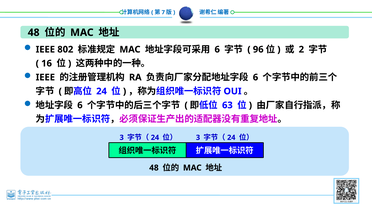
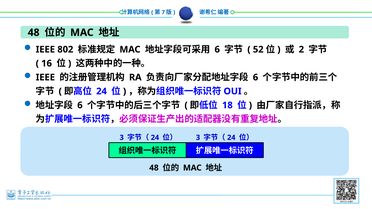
96: 96 -> 52
63: 63 -> 18
